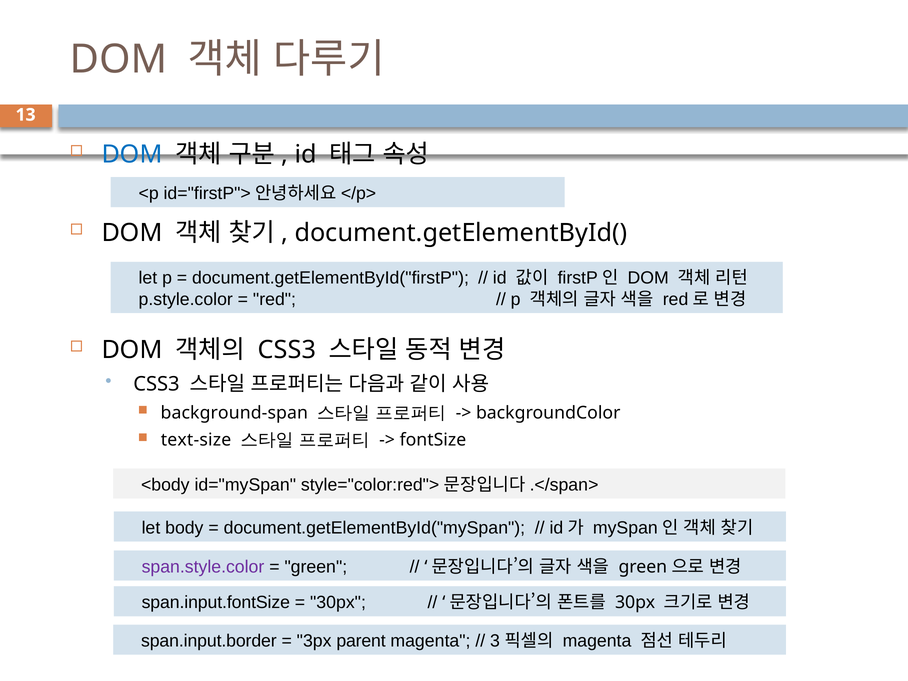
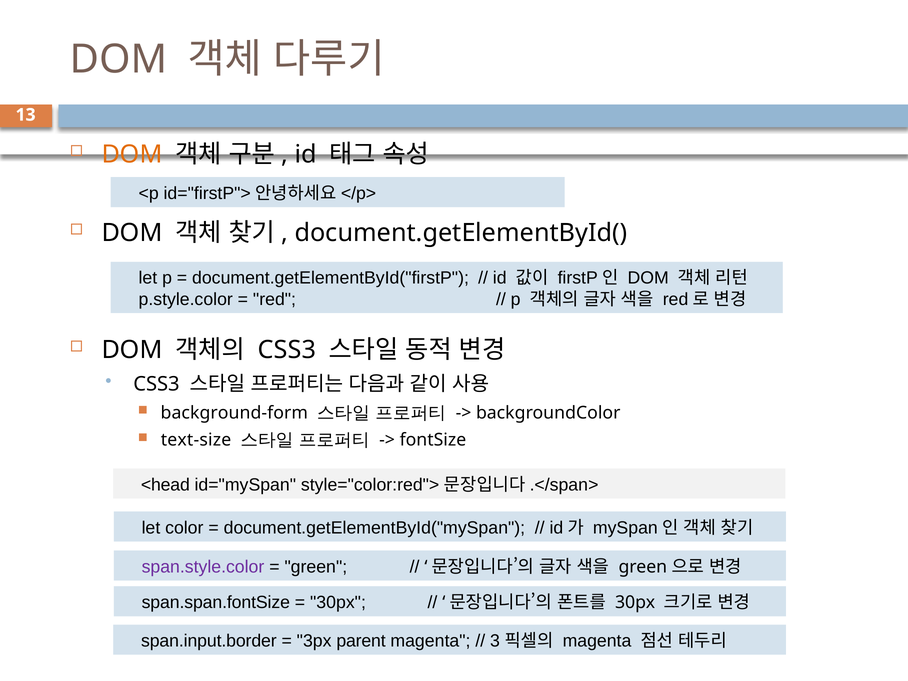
DOM at (132, 155) colour: blue -> orange
background-span: background-span -> background-form
<body: <body -> <head
body: body -> color
span.input.fontSize: span.input.fontSize -> span.span.fontSize
